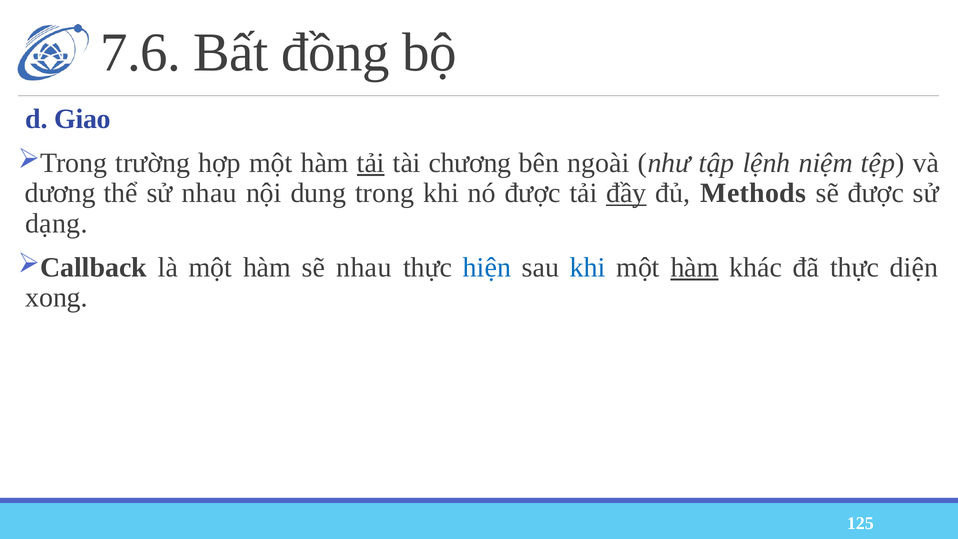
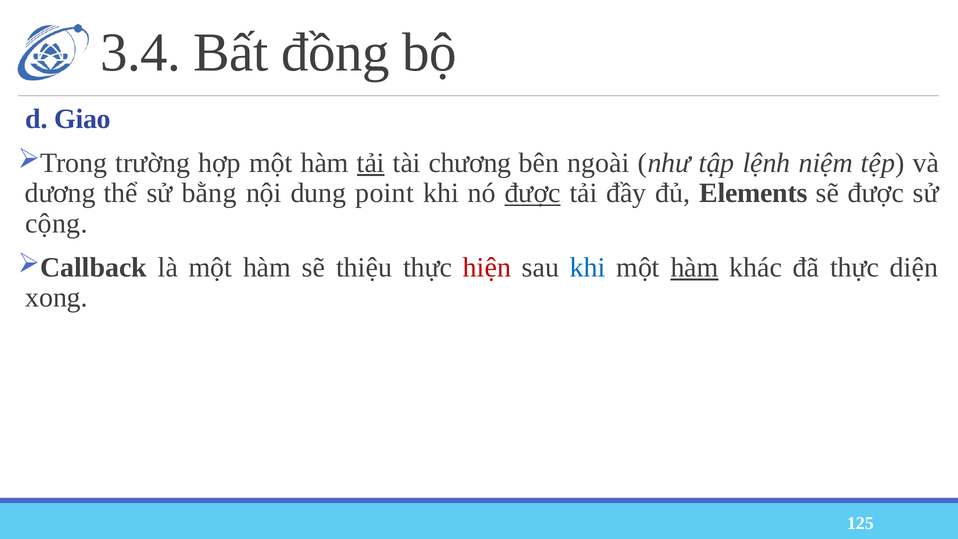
7.6: 7.6 -> 3.4
sử nhau: nhau -> bằng
trong: trong -> point
được at (533, 193) underline: none -> present
đầy underline: present -> none
Methods: Methods -> Elements
dạng: dạng -> cộng
sẽ nhau: nhau -> thiệu
hiện colour: blue -> red
